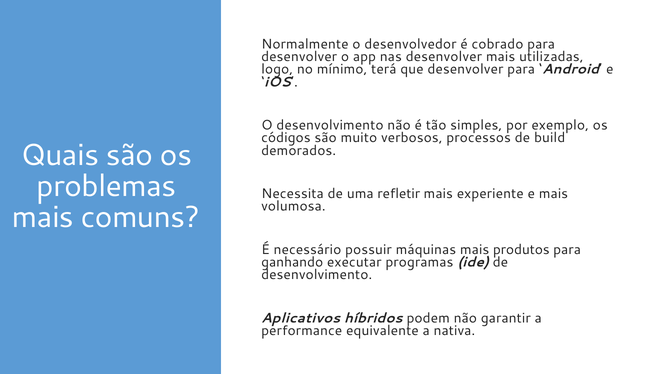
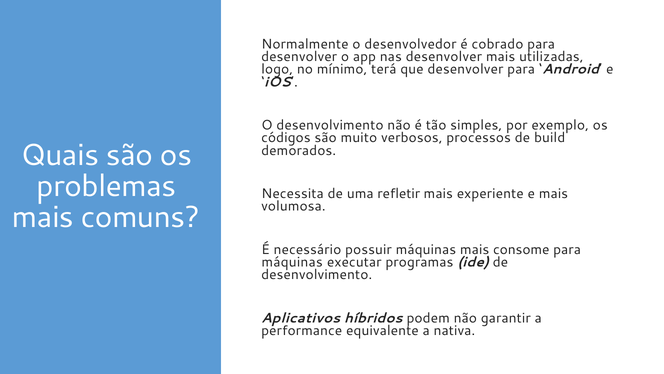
produtos: produtos -> consome
ganhando at (292, 262): ganhando -> máquinas
